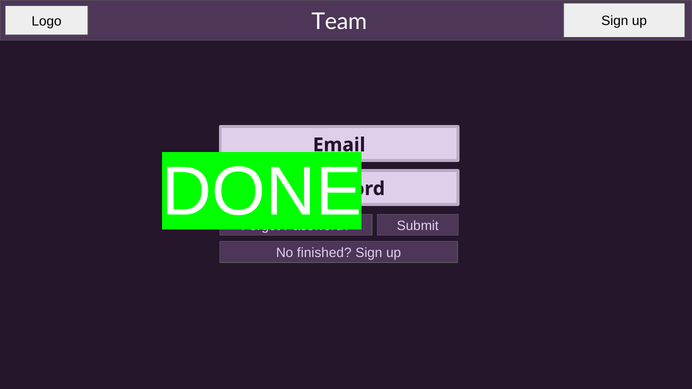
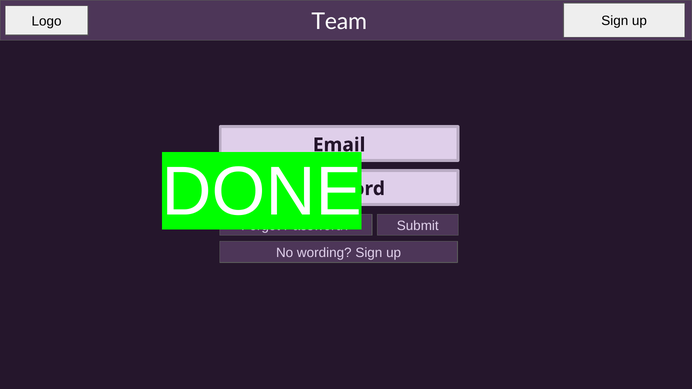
finished: finished -> wording
